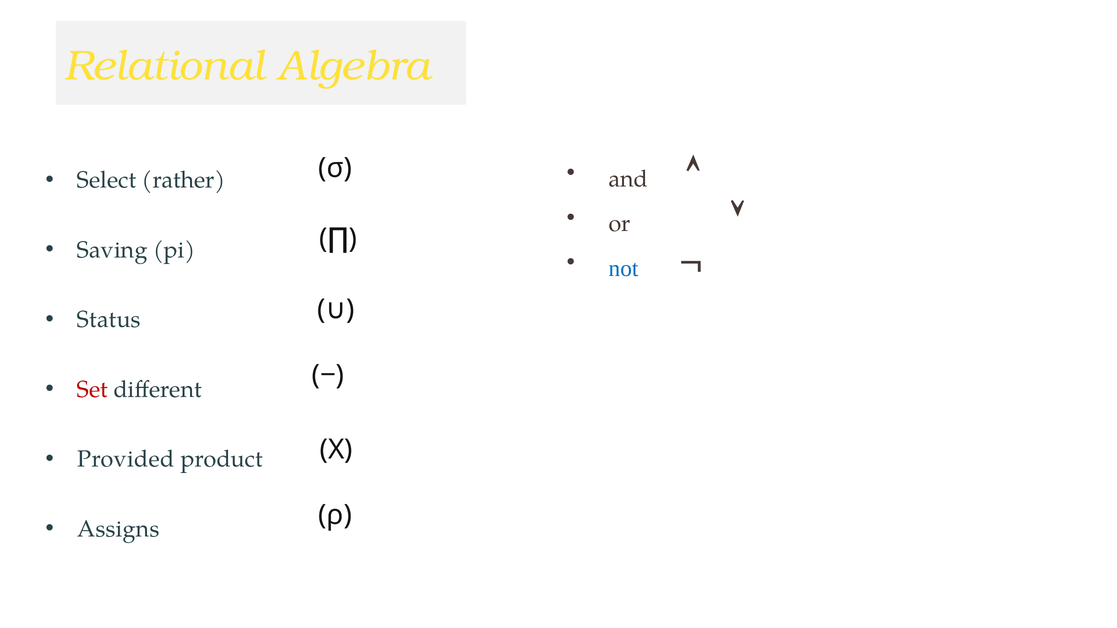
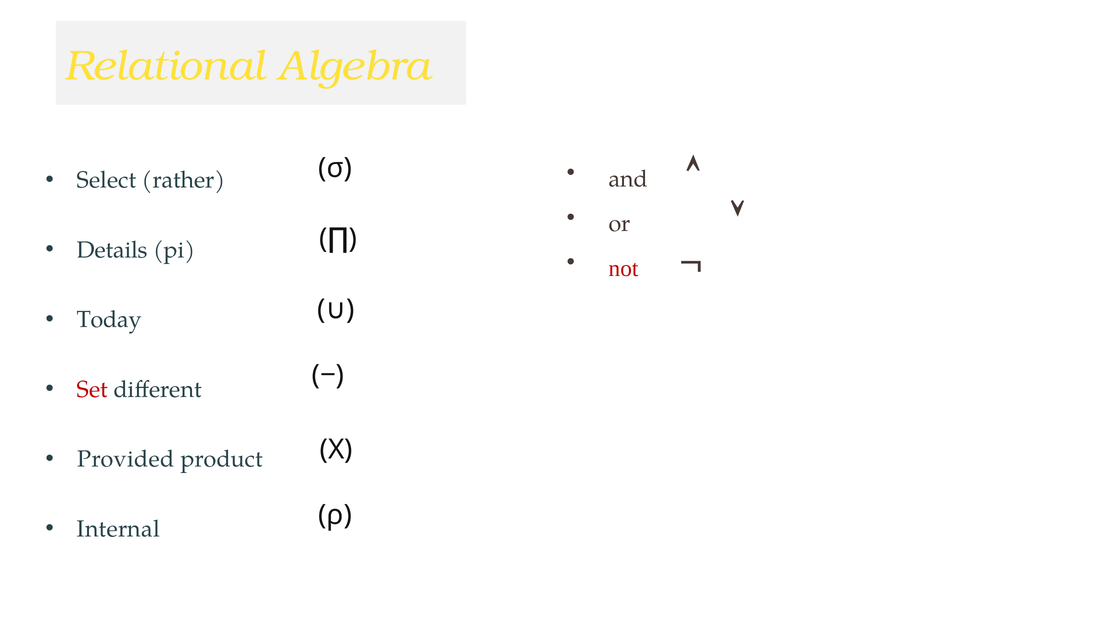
Saving: Saving -> Details
not colour: blue -> red
Status: Status -> Today
Assigns: Assigns -> Internal
